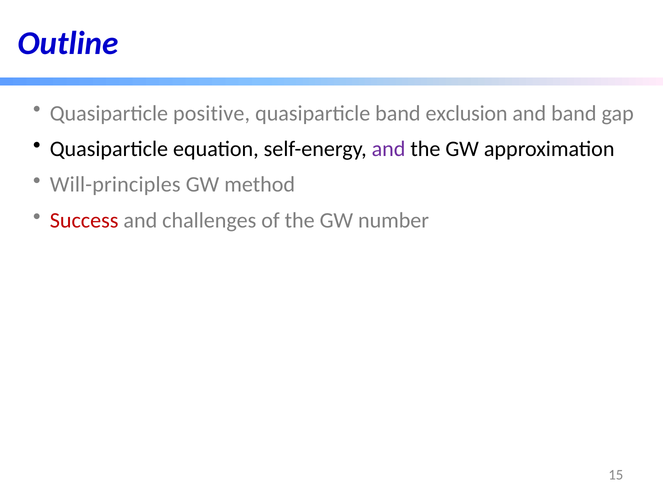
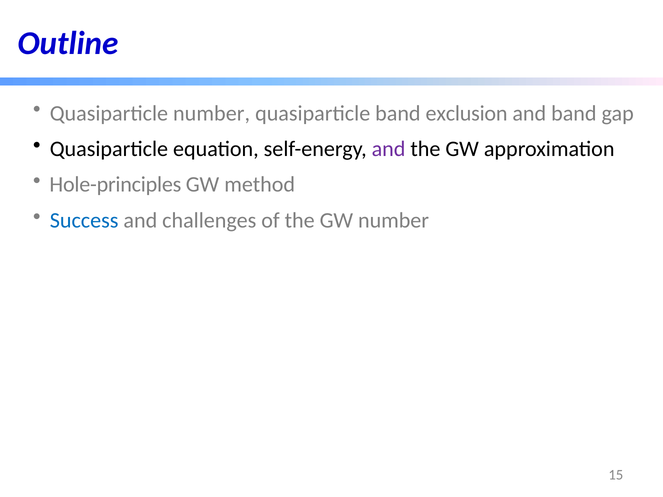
Quasiparticle positive: positive -> number
Will-principles: Will-principles -> Hole-principles
Success colour: red -> blue
